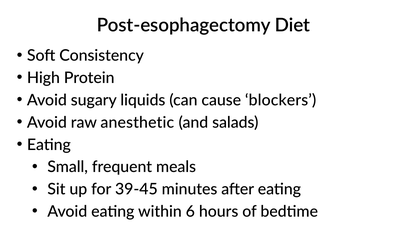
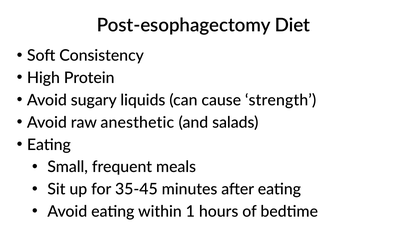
blockers: blockers -> strength
39-45: 39-45 -> 35-45
6: 6 -> 1
